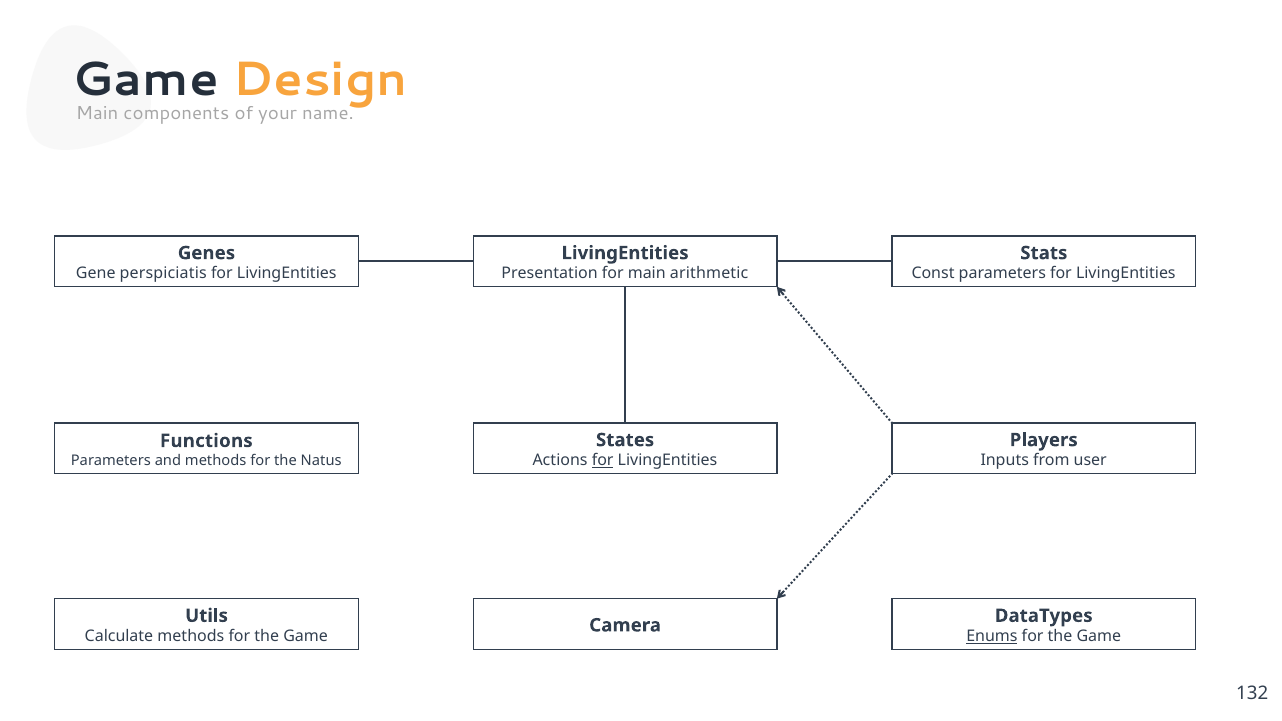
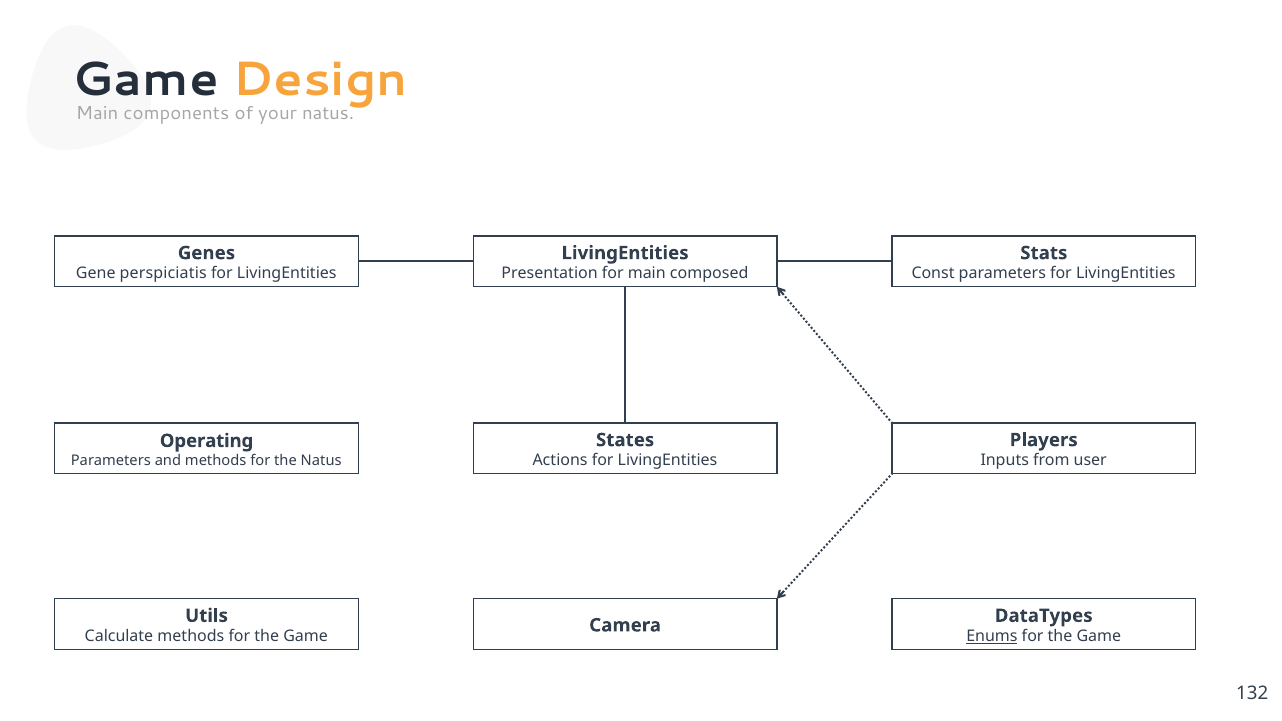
your name: name -> natus
arithmetic: arithmetic -> composed
Functions: Functions -> Operating
for at (603, 461) underline: present -> none
